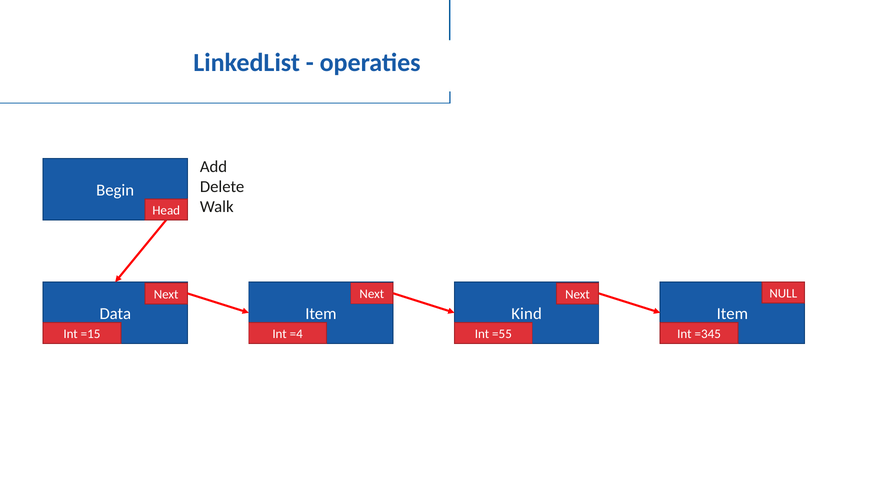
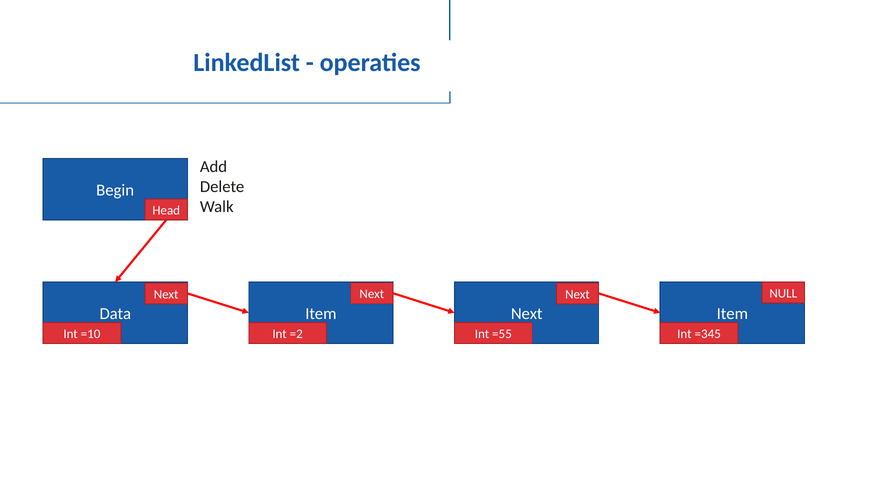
Kind at (527, 314): Kind -> Next
=15: =15 -> =10
=4: =4 -> =2
